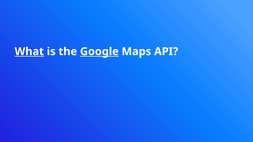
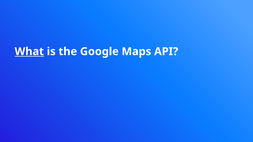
Google underline: present -> none
